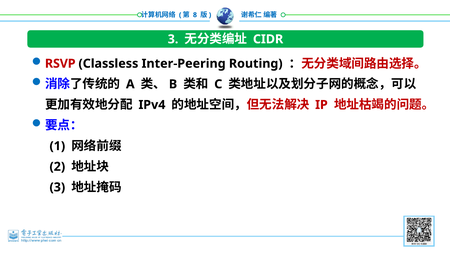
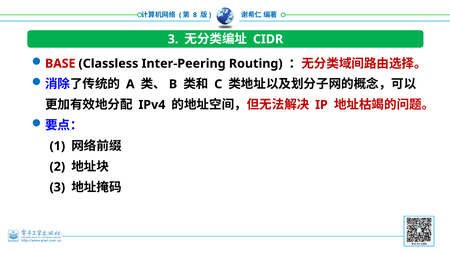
RSVP: RSVP -> BASE
